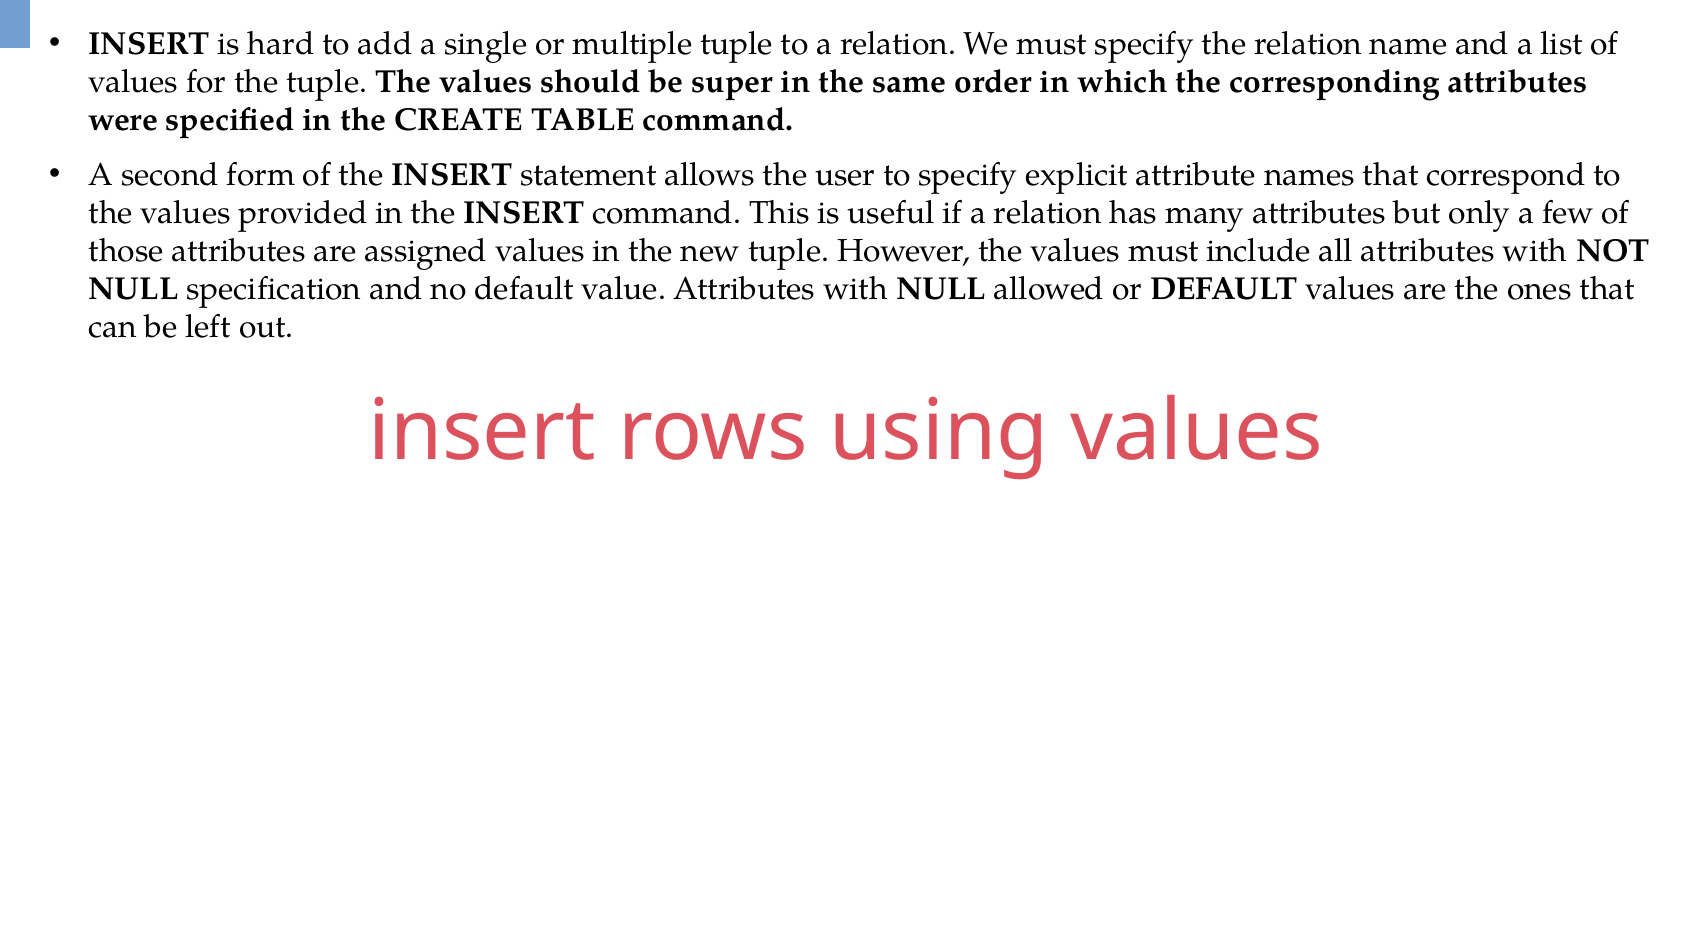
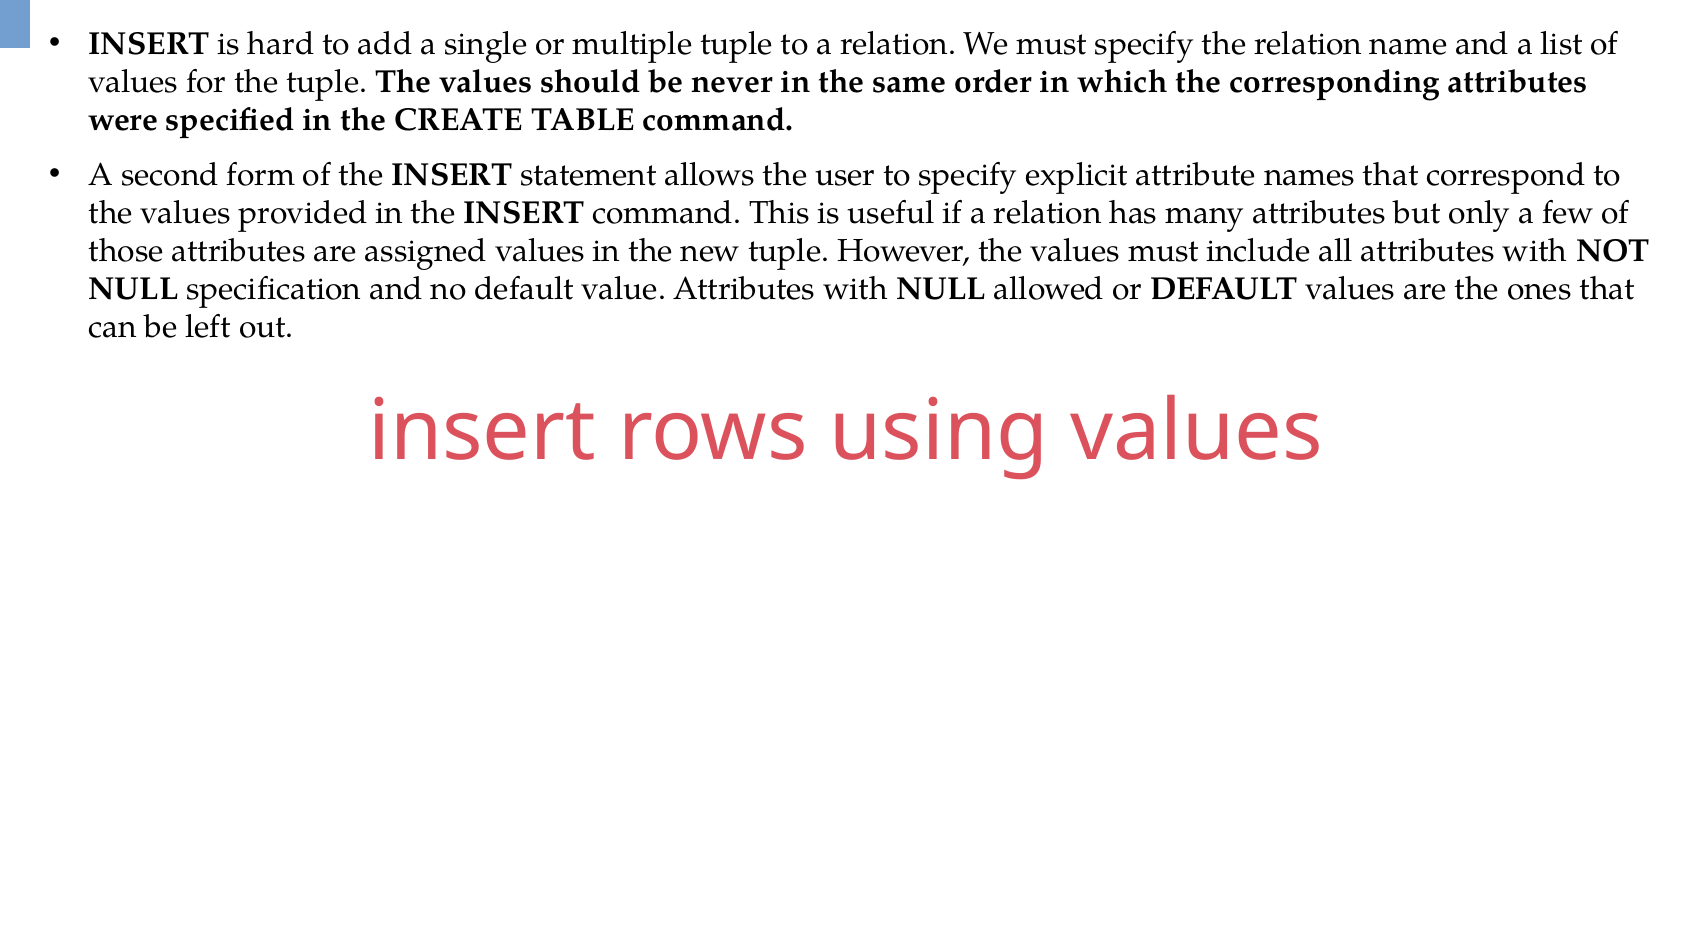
super: super -> never
